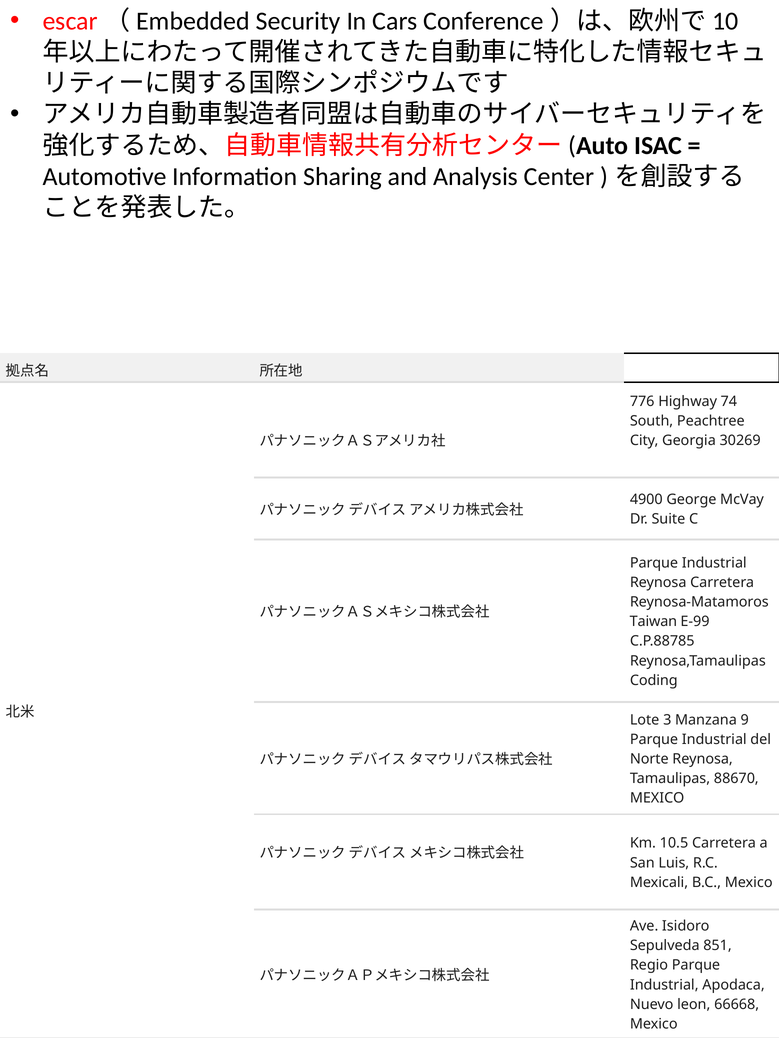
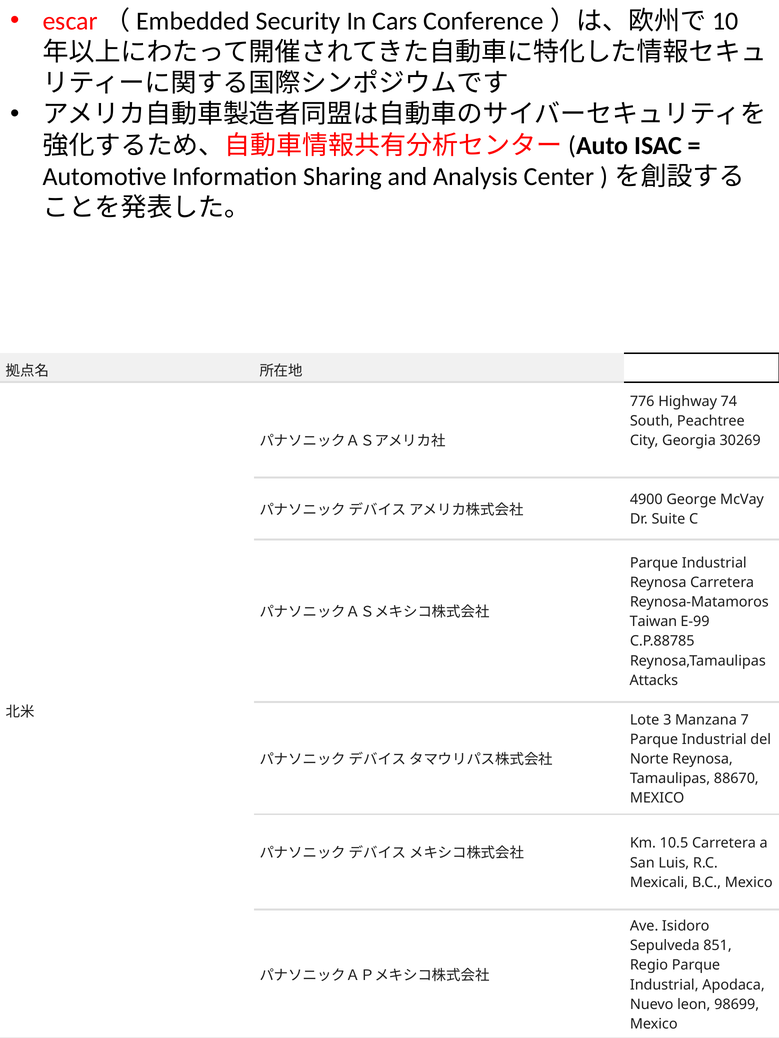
Coding: Coding -> Attacks
9: 9 -> 7
66668: 66668 -> 98699
